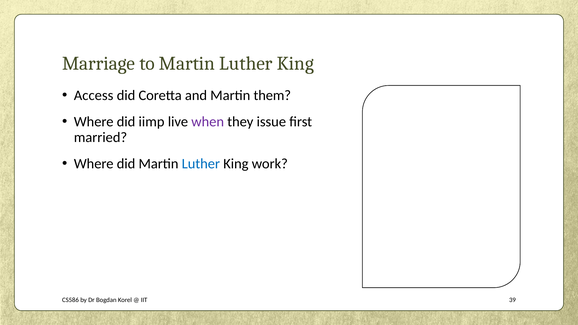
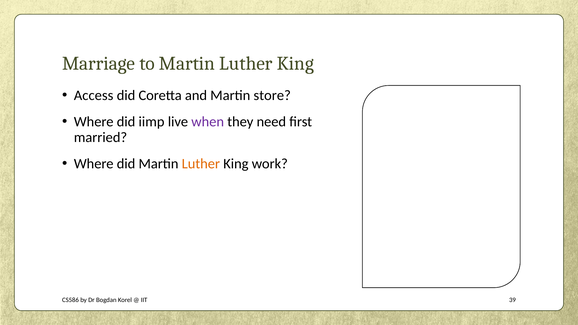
them: them -> store
issue: issue -> need
Luther at (201, 164) colour: blue -> orange
